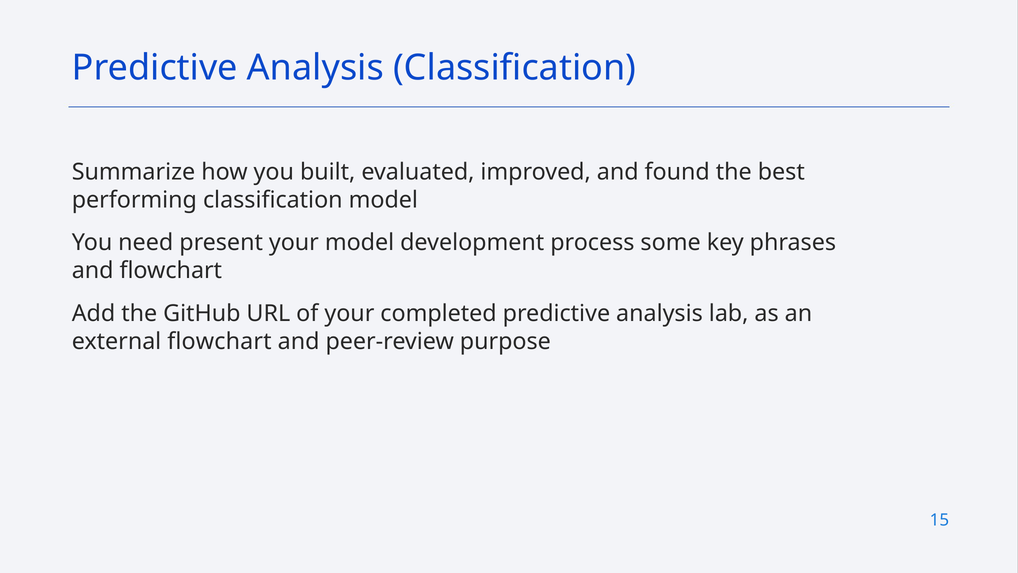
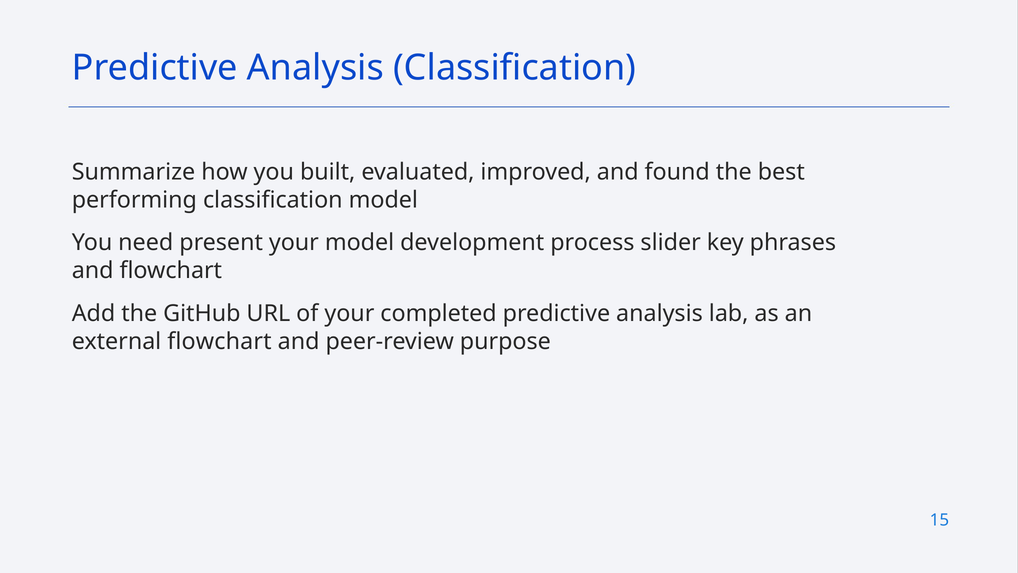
some: some -> slider
